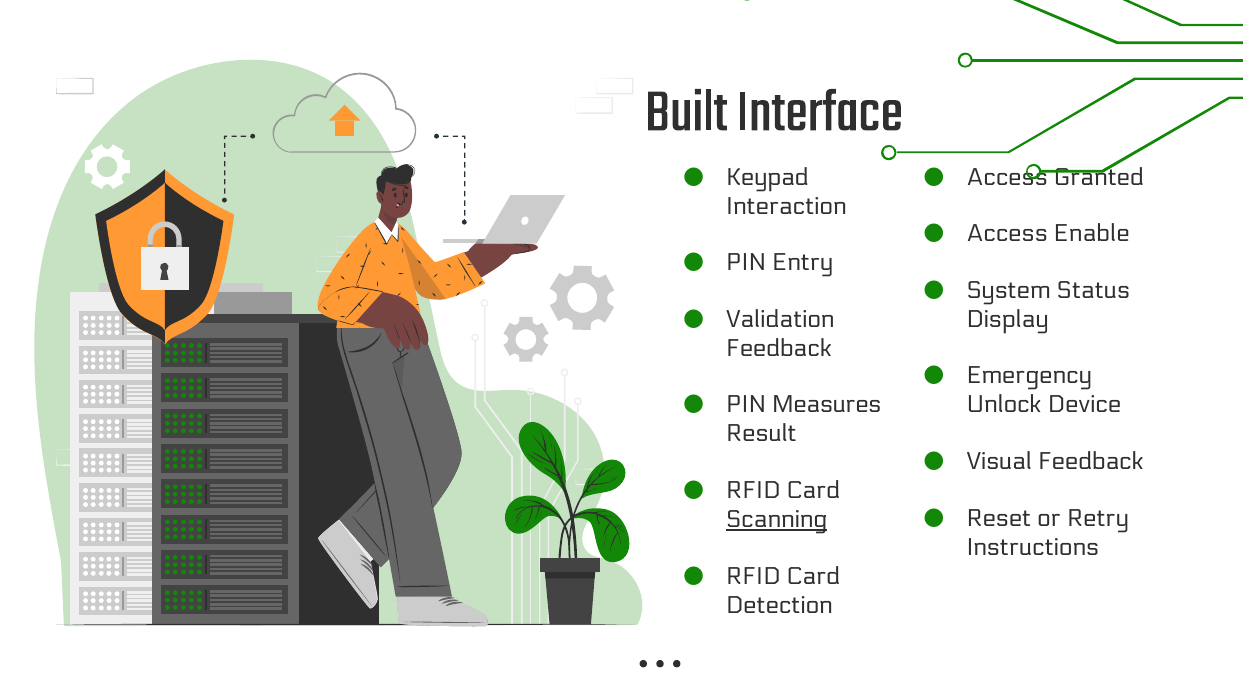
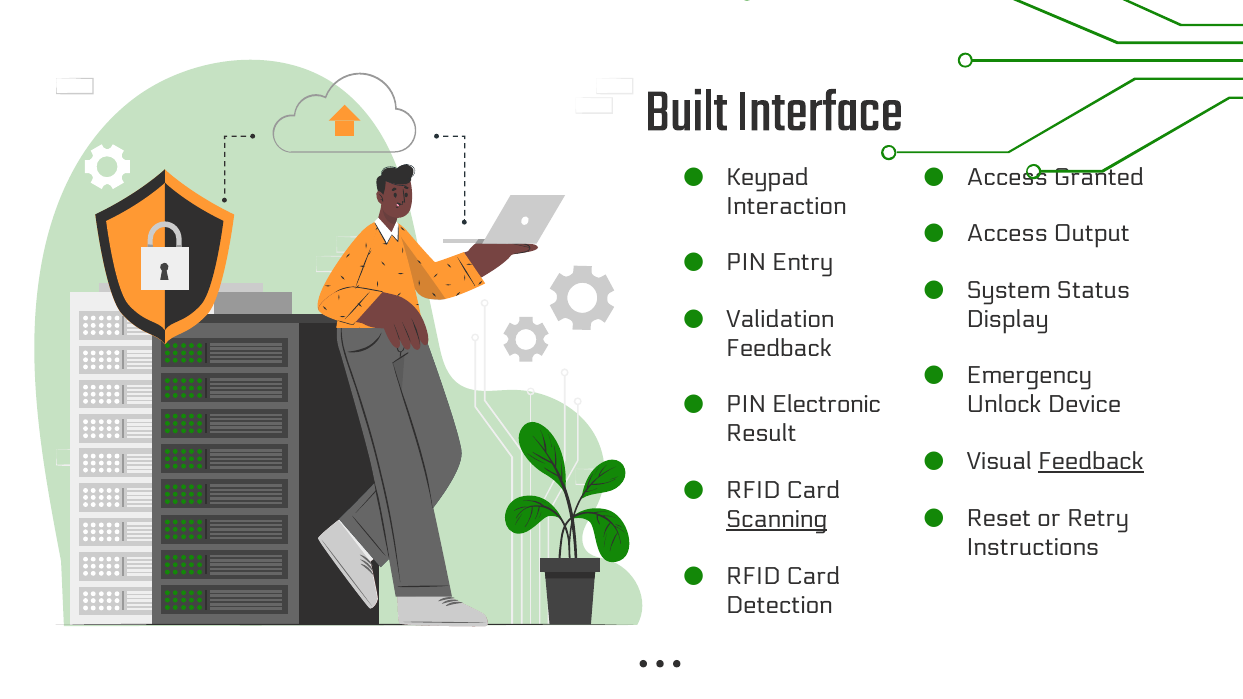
Enable: Enable -> Output
Measures: Measures -> Electronic
Feedback at (1091, 462) underline: none -> present
